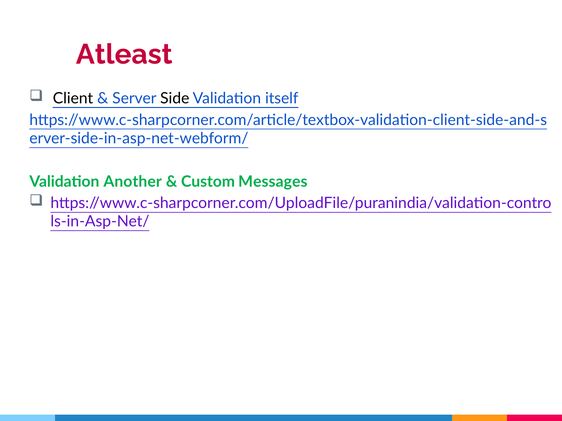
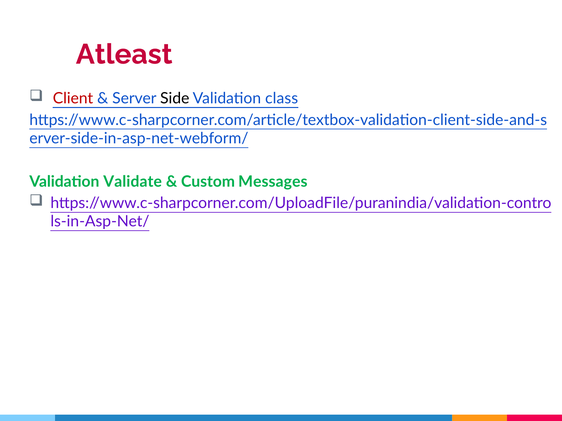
Client colour: black -> red
itself: itself -> class
Another: Another -> Validate
